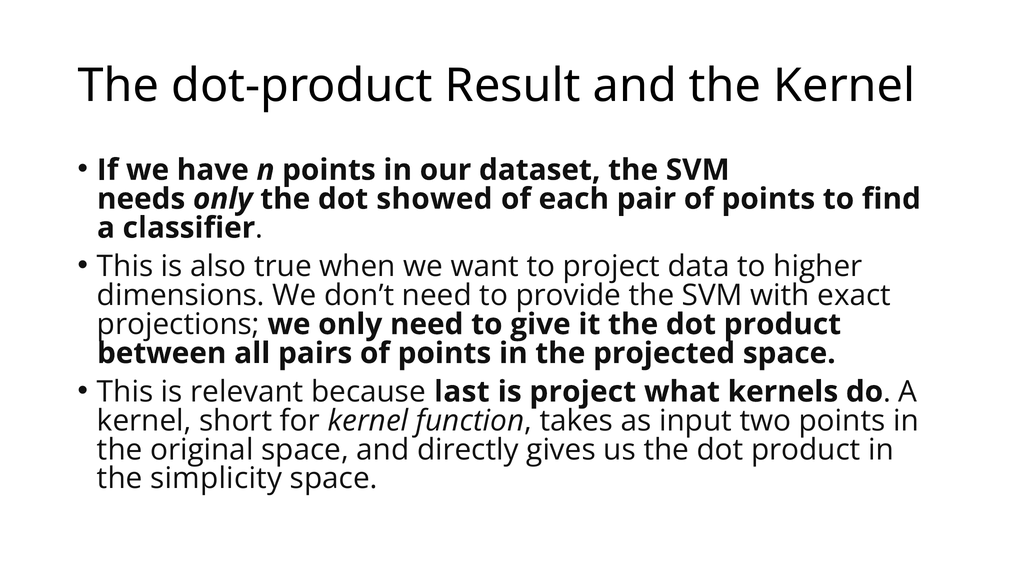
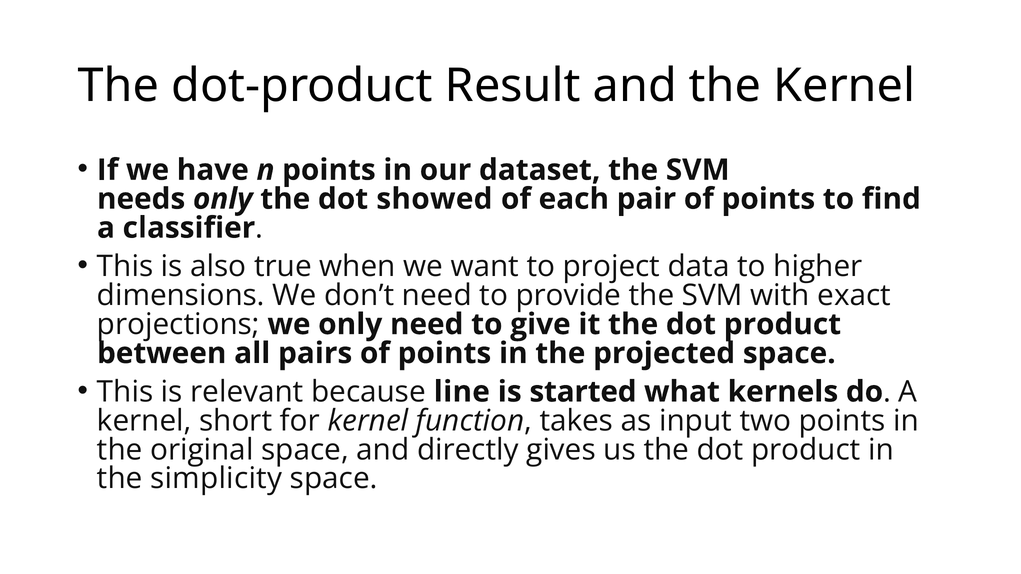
last: last -> line
is project: project -> started
